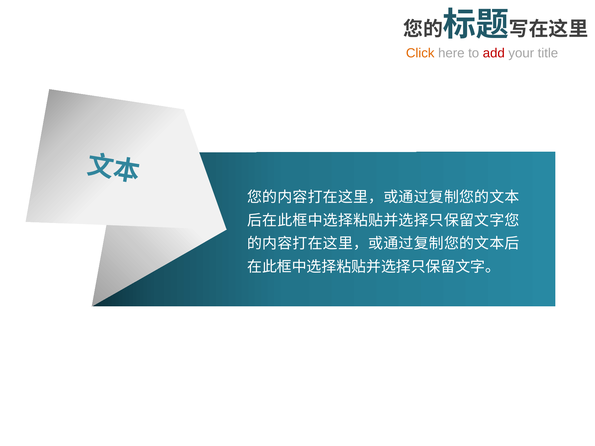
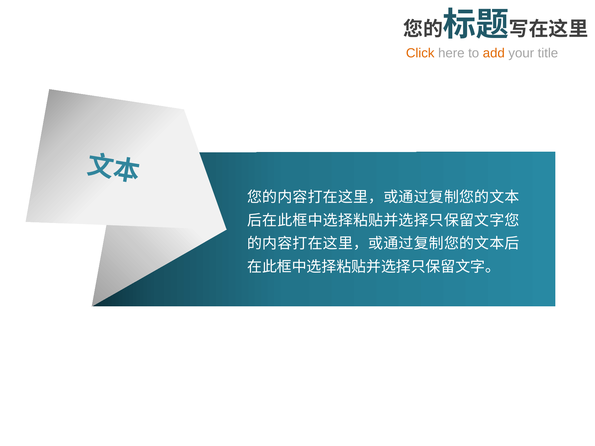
add colour: red -> orange
